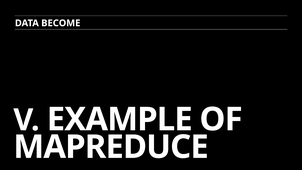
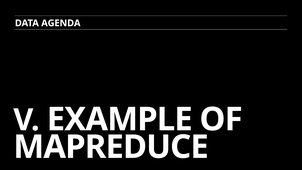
BECOME: BECOME -> AGENDA
